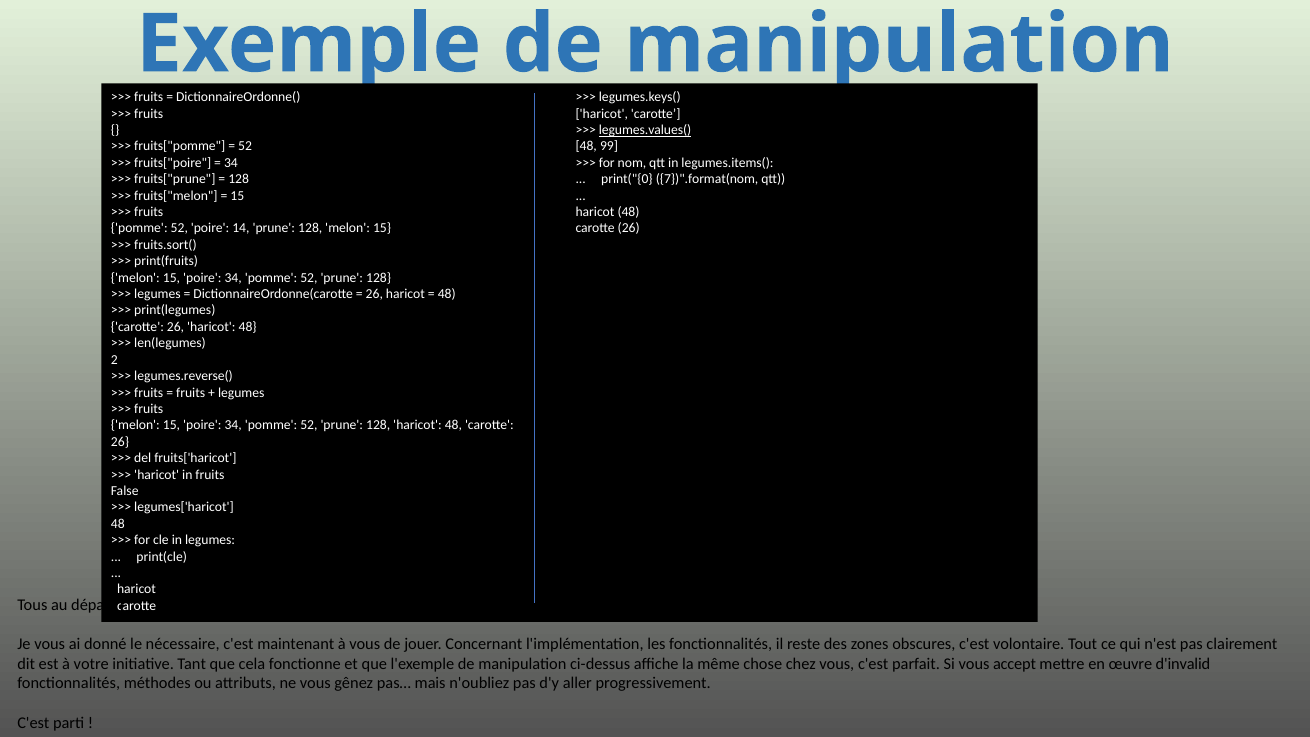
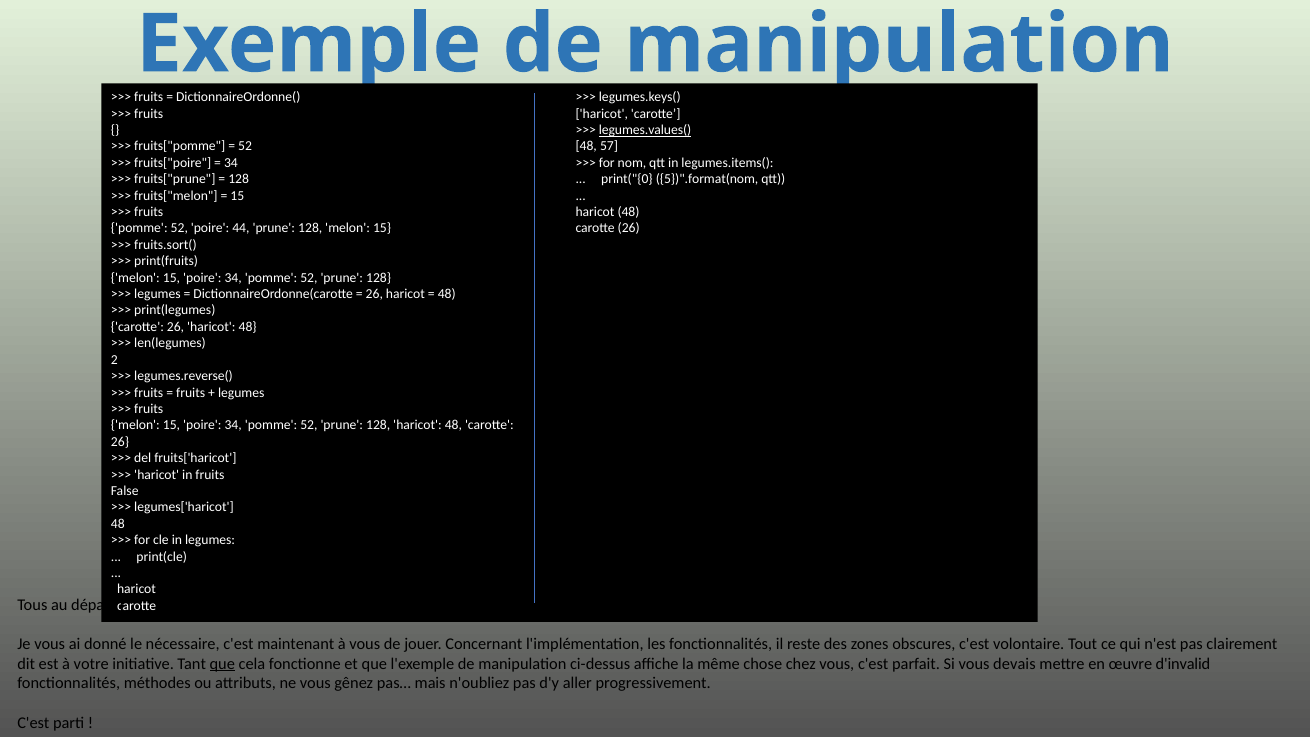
99: 99 -> 57
7})".format(nom: 7})".format(nom -> 5})".format(nom
14: 14 -> 44
que at (222, 664) underline: none -> present
accept: accept -> devais
